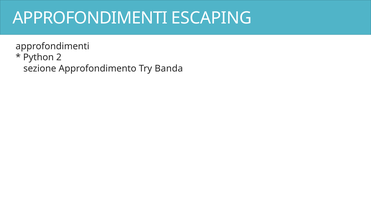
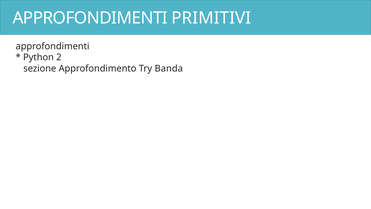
ESCAPING: ESCAPING -> PRIMITIVI
